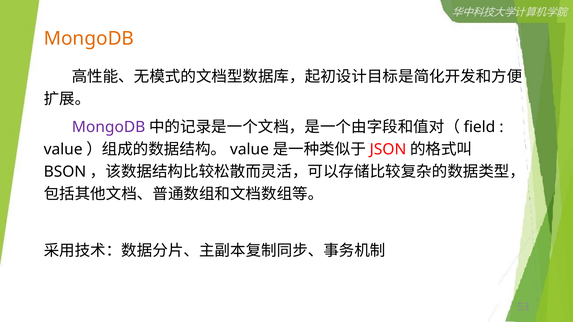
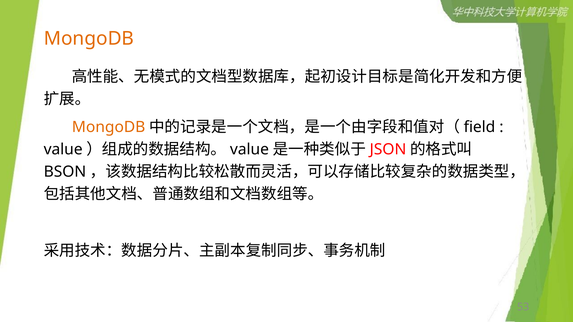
MongoDB at (109, 127) colour: purple -> orange
